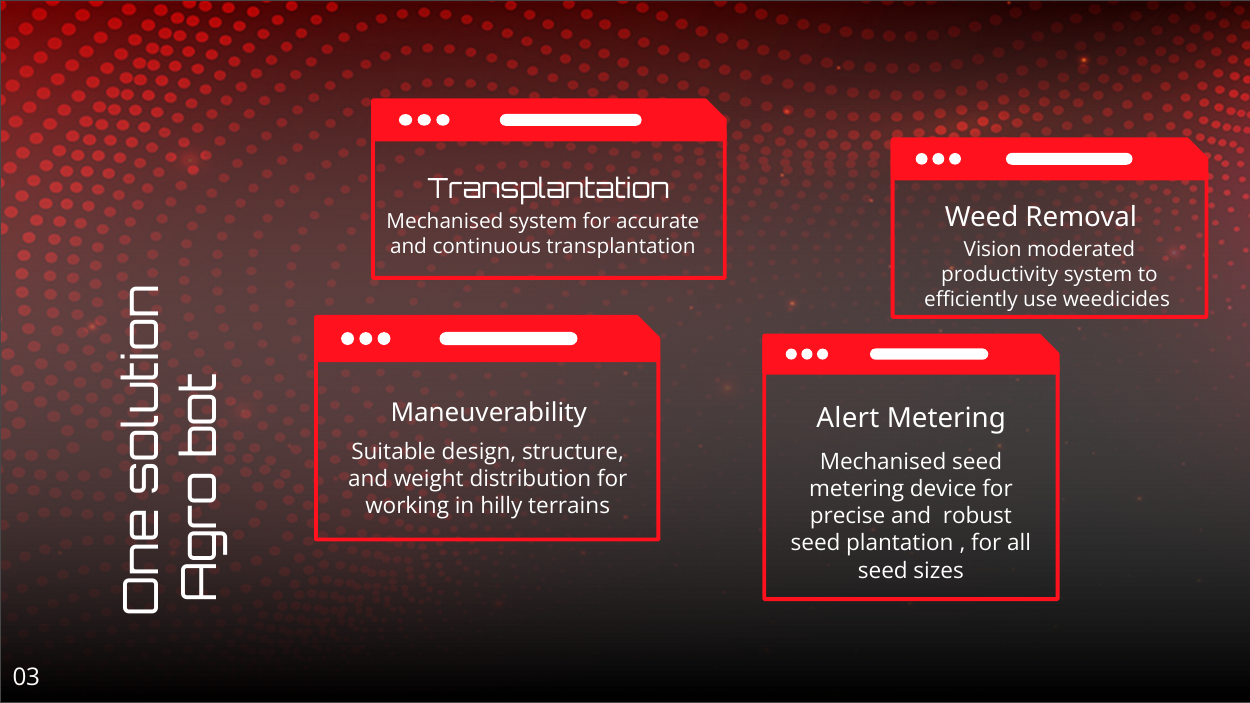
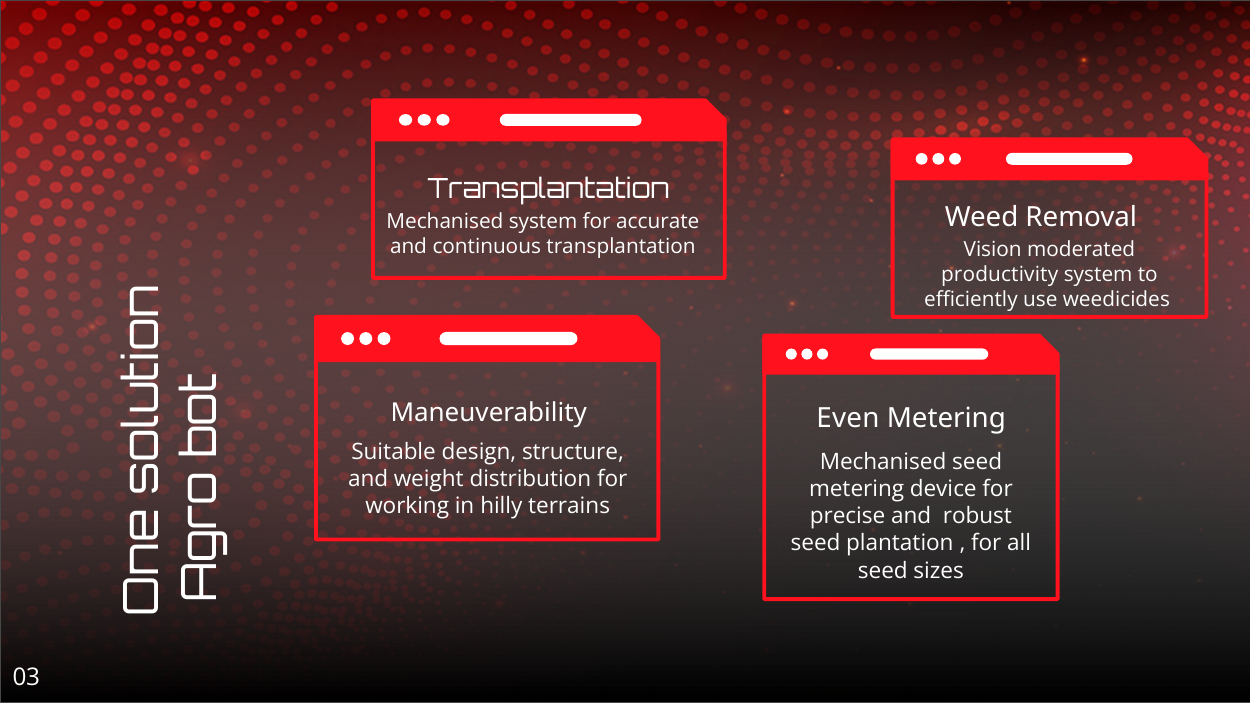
Alert: Alert -> Even
